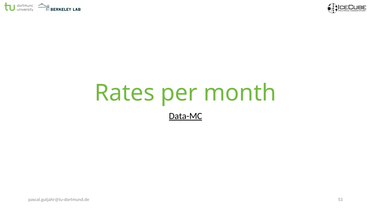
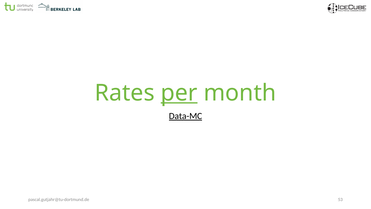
per underline: none -> present
